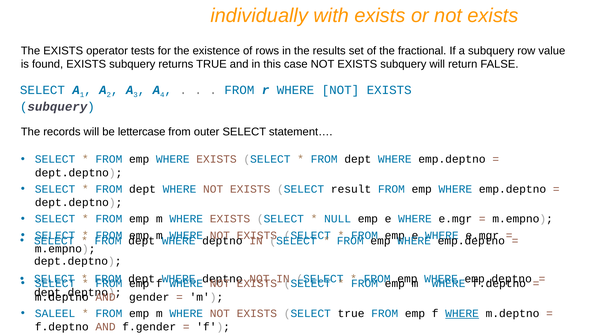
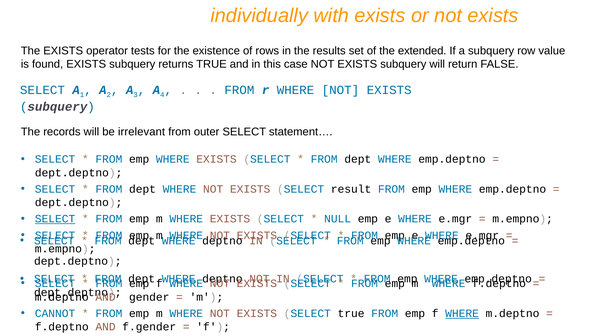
fractional: fractional -> extended
lettercase: lettercase -> irrelevant
SELECT at (55, 219) underline: none -> present
SALEEL: SALEEL -> CANNOT
